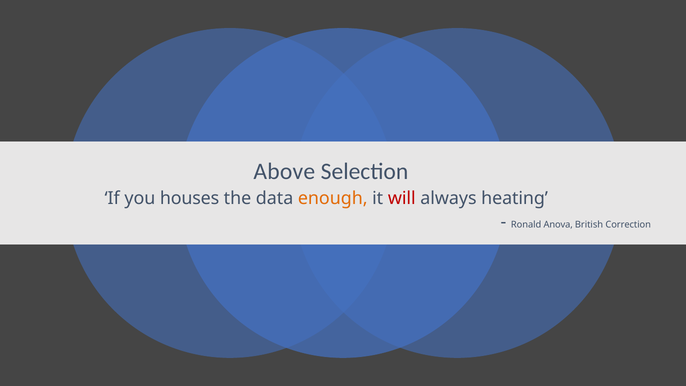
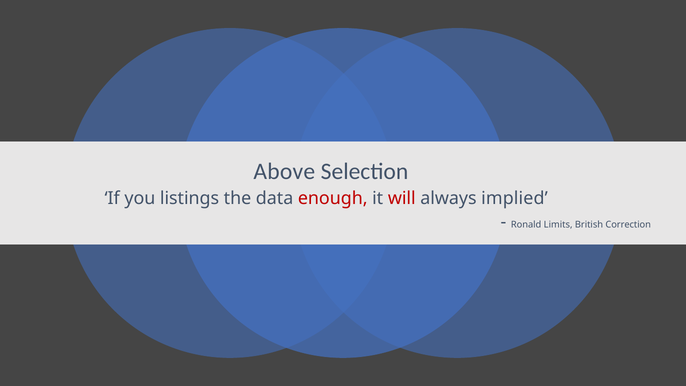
houses: houses -> listings
enough colour: orange -> red
heating: heating -> implied
Anova: Anova -> Limits
